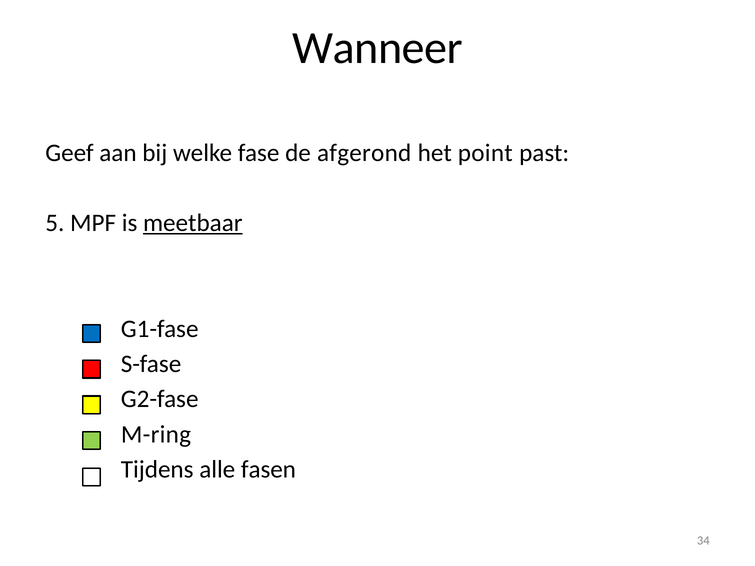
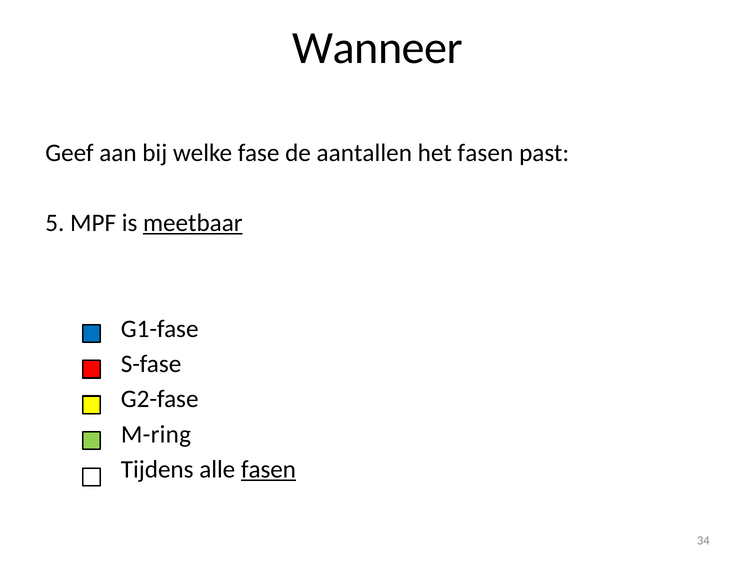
afgerond: afgerond -> aantallen
het point: point -> fasen
fasen at (268, 470) underline: none -> present
